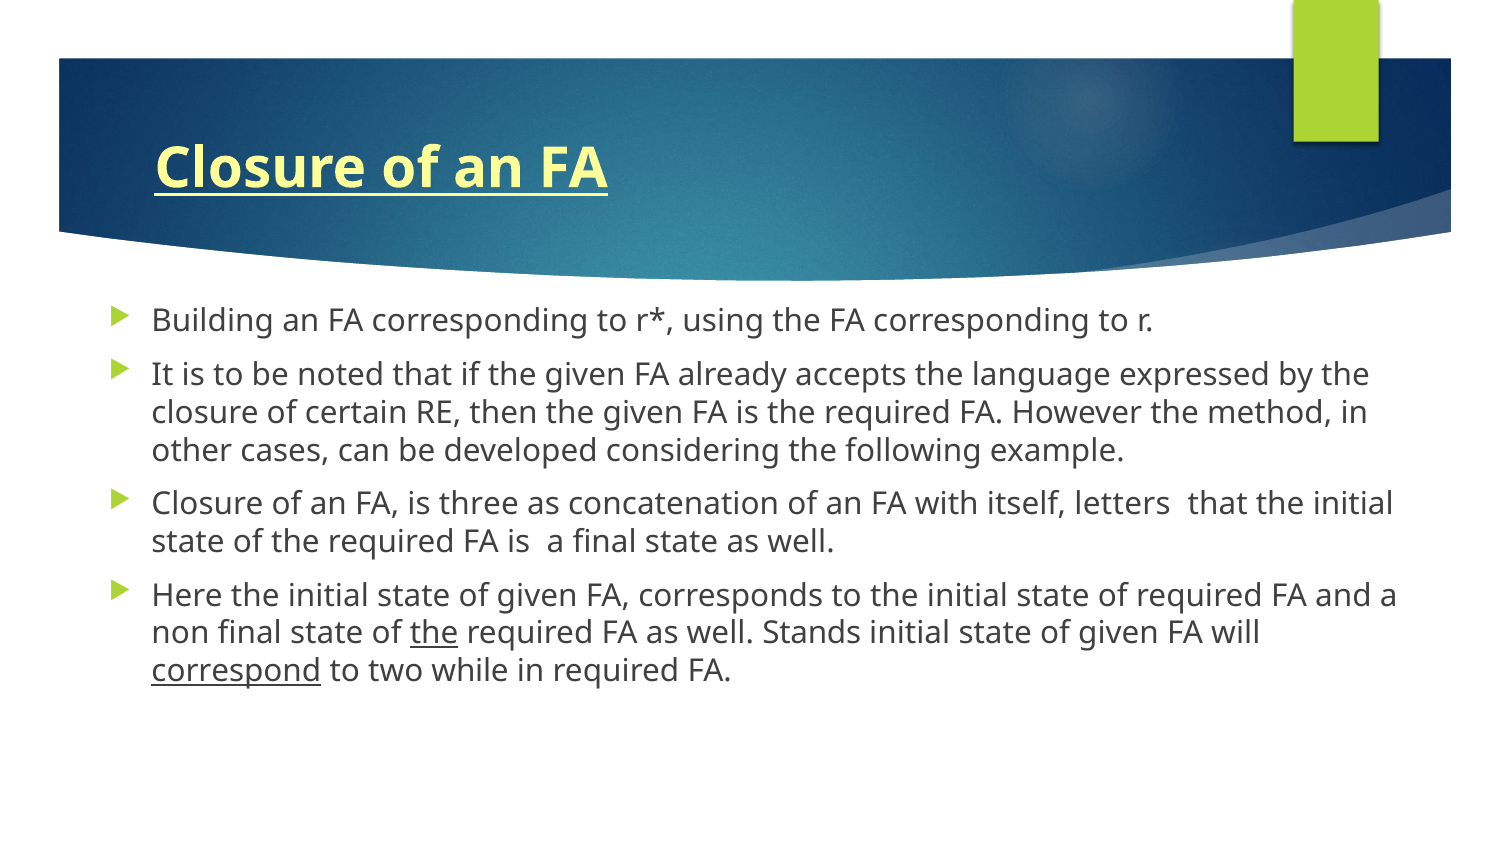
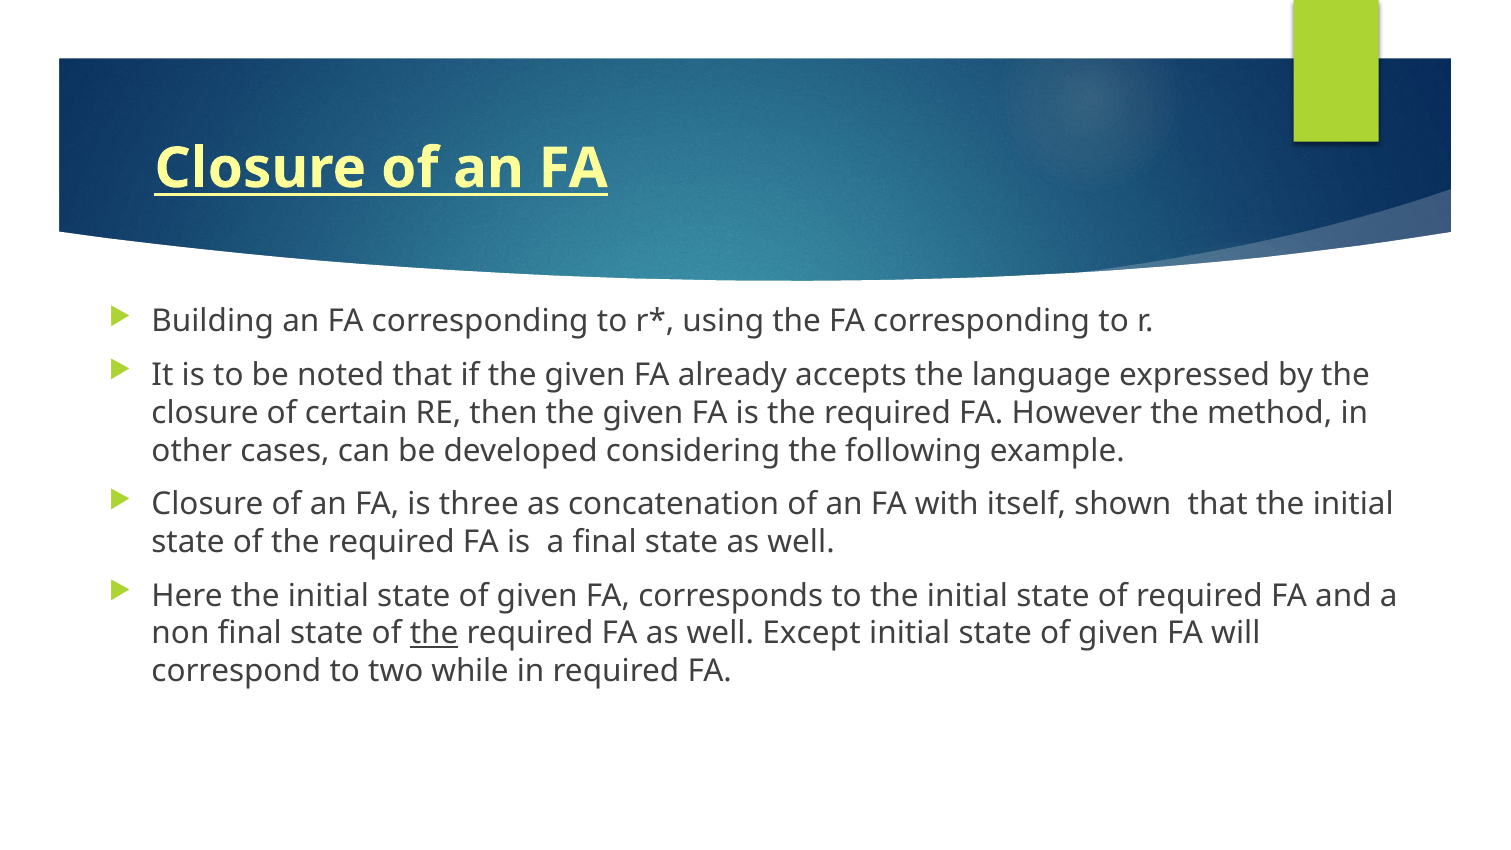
letters: letters -> shown
Stands: Stands -> Except
correspond underline: present -> none
